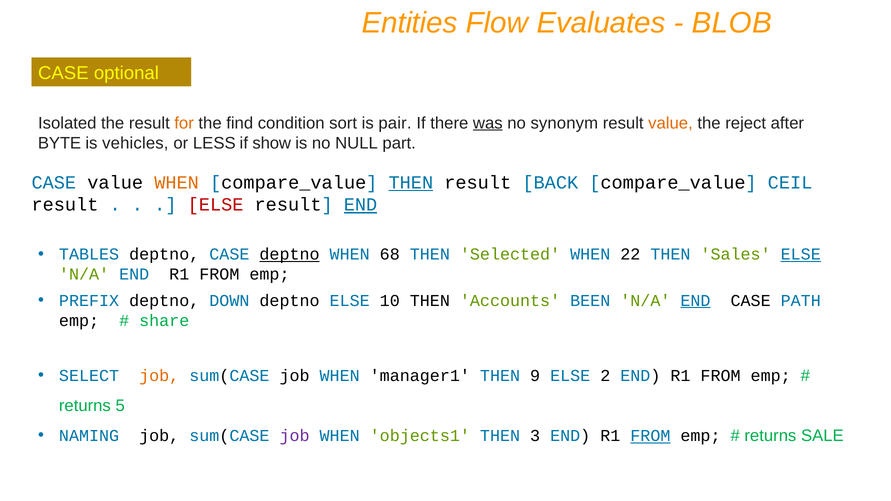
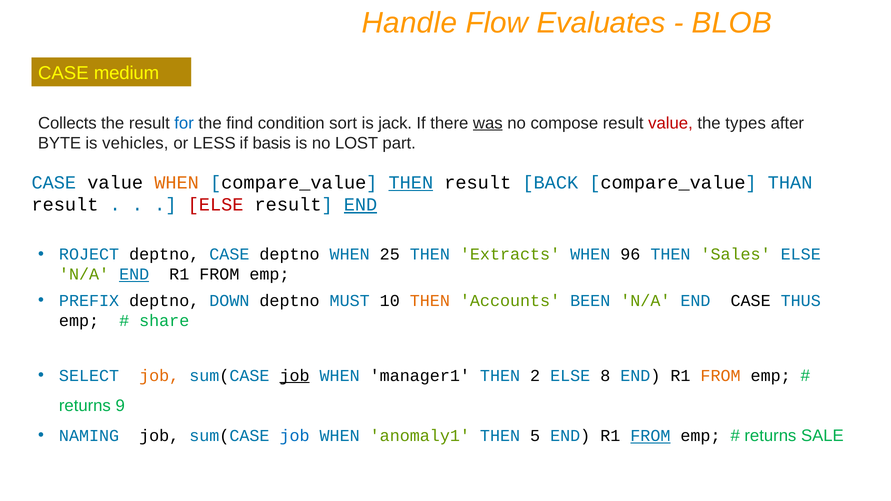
Entities: Entities -> Handle
optional: optional -> medium
Isolated: Isolated -> Collects
for colour: orange -> blue
pair: pair -> jack
synonym: synonym -> compose
value at (671, 123) colour: orange -> red
reject: reject -> types
show: show -> basis
NULL: NULL -> LOST
CEIL: CEIL -> THAN
TABLES: TABLES -> ROJECT
deptno at (290, 255) underline: present -> none
68: 68 -> 25
Selected: Selected -> Extracts
22: 22 -> 96
ELSE at (801, 255) underline: present -> none
END at (134, 275) underline: none -> present
deptno ELSE: ELSE -> MUST
THEN at (430, 301) colour: black -> orange
END at (695, 301) underline: present -> none
PATH: PATH -> THUS
job at (295, 376) underline: none -> present
9: 9 -> 2
2: 2 -> 8
FROM at (721, 376) colour: black -> orange
5: 5 -> 9
job at (295, 436) colour: purple -> blue
objects1: objects1 -> anomaly1
3: 3 -> 5
